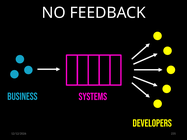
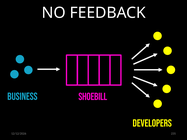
SYSTEMS: SYSTEMS -> SHOEBILL
